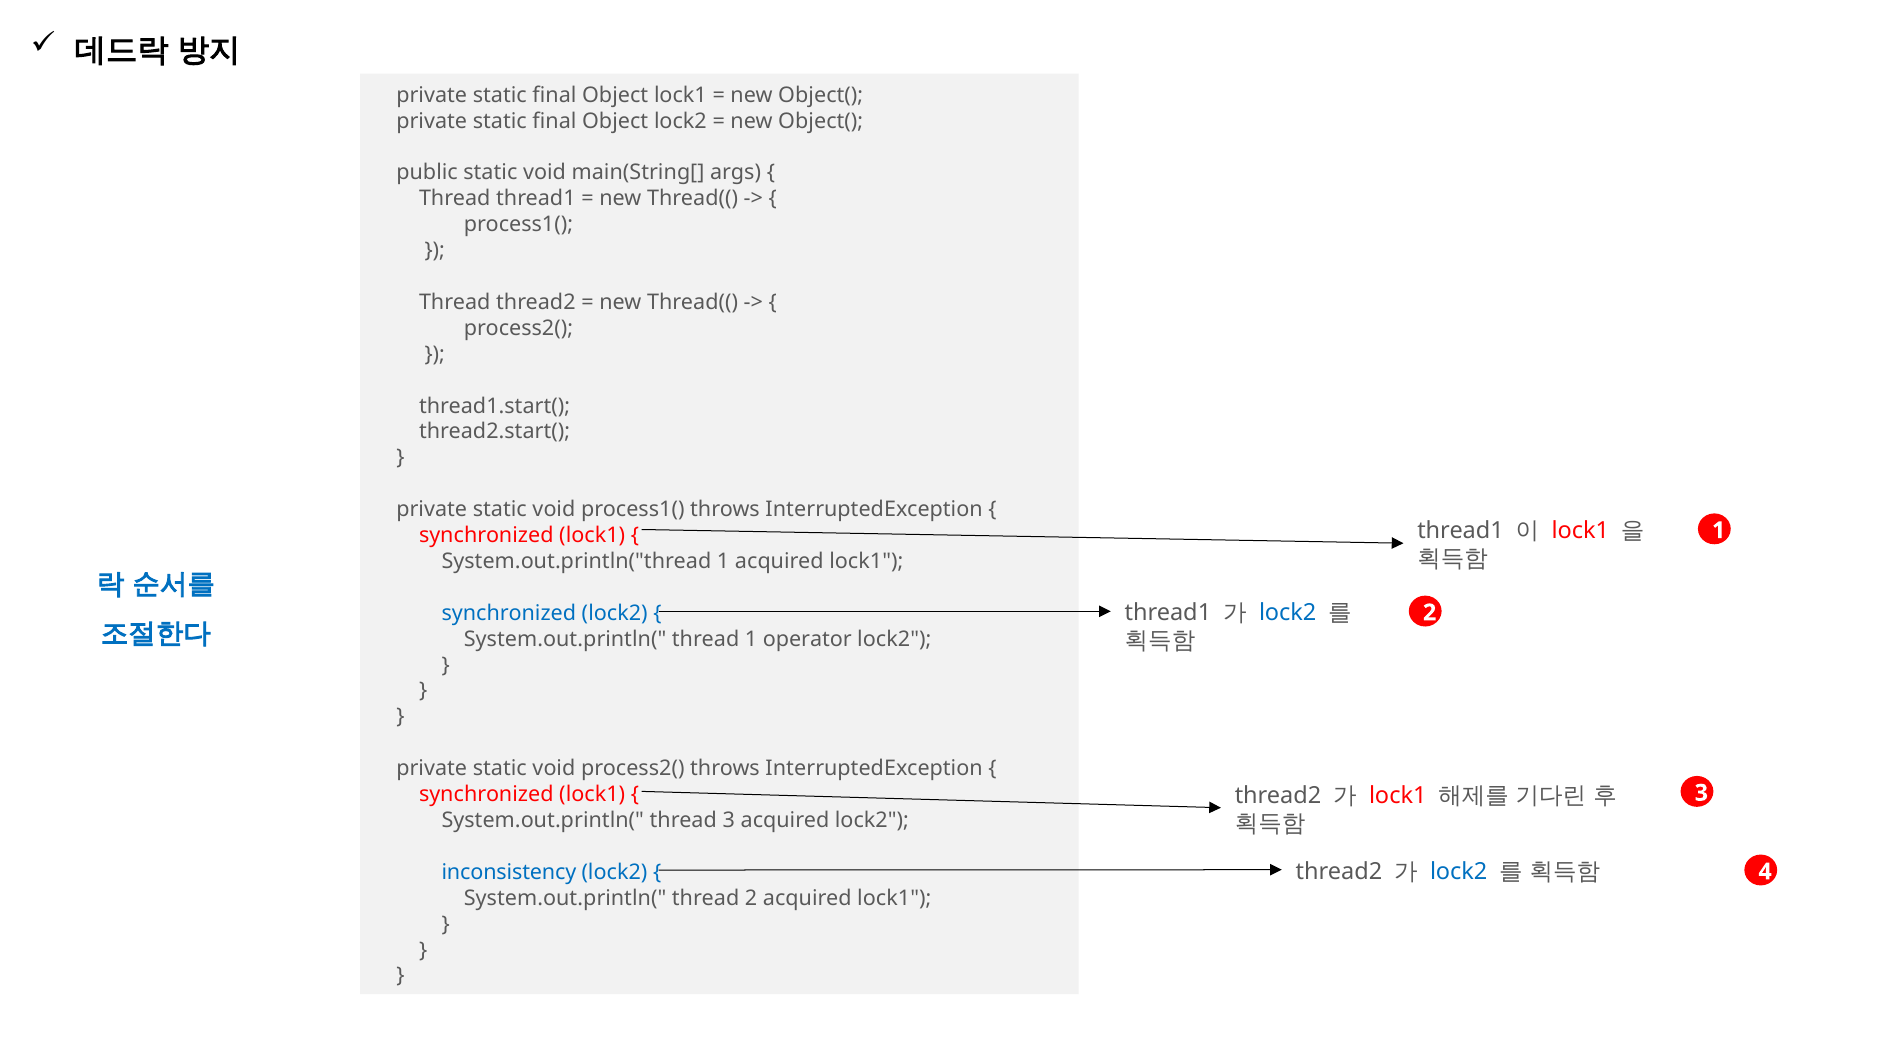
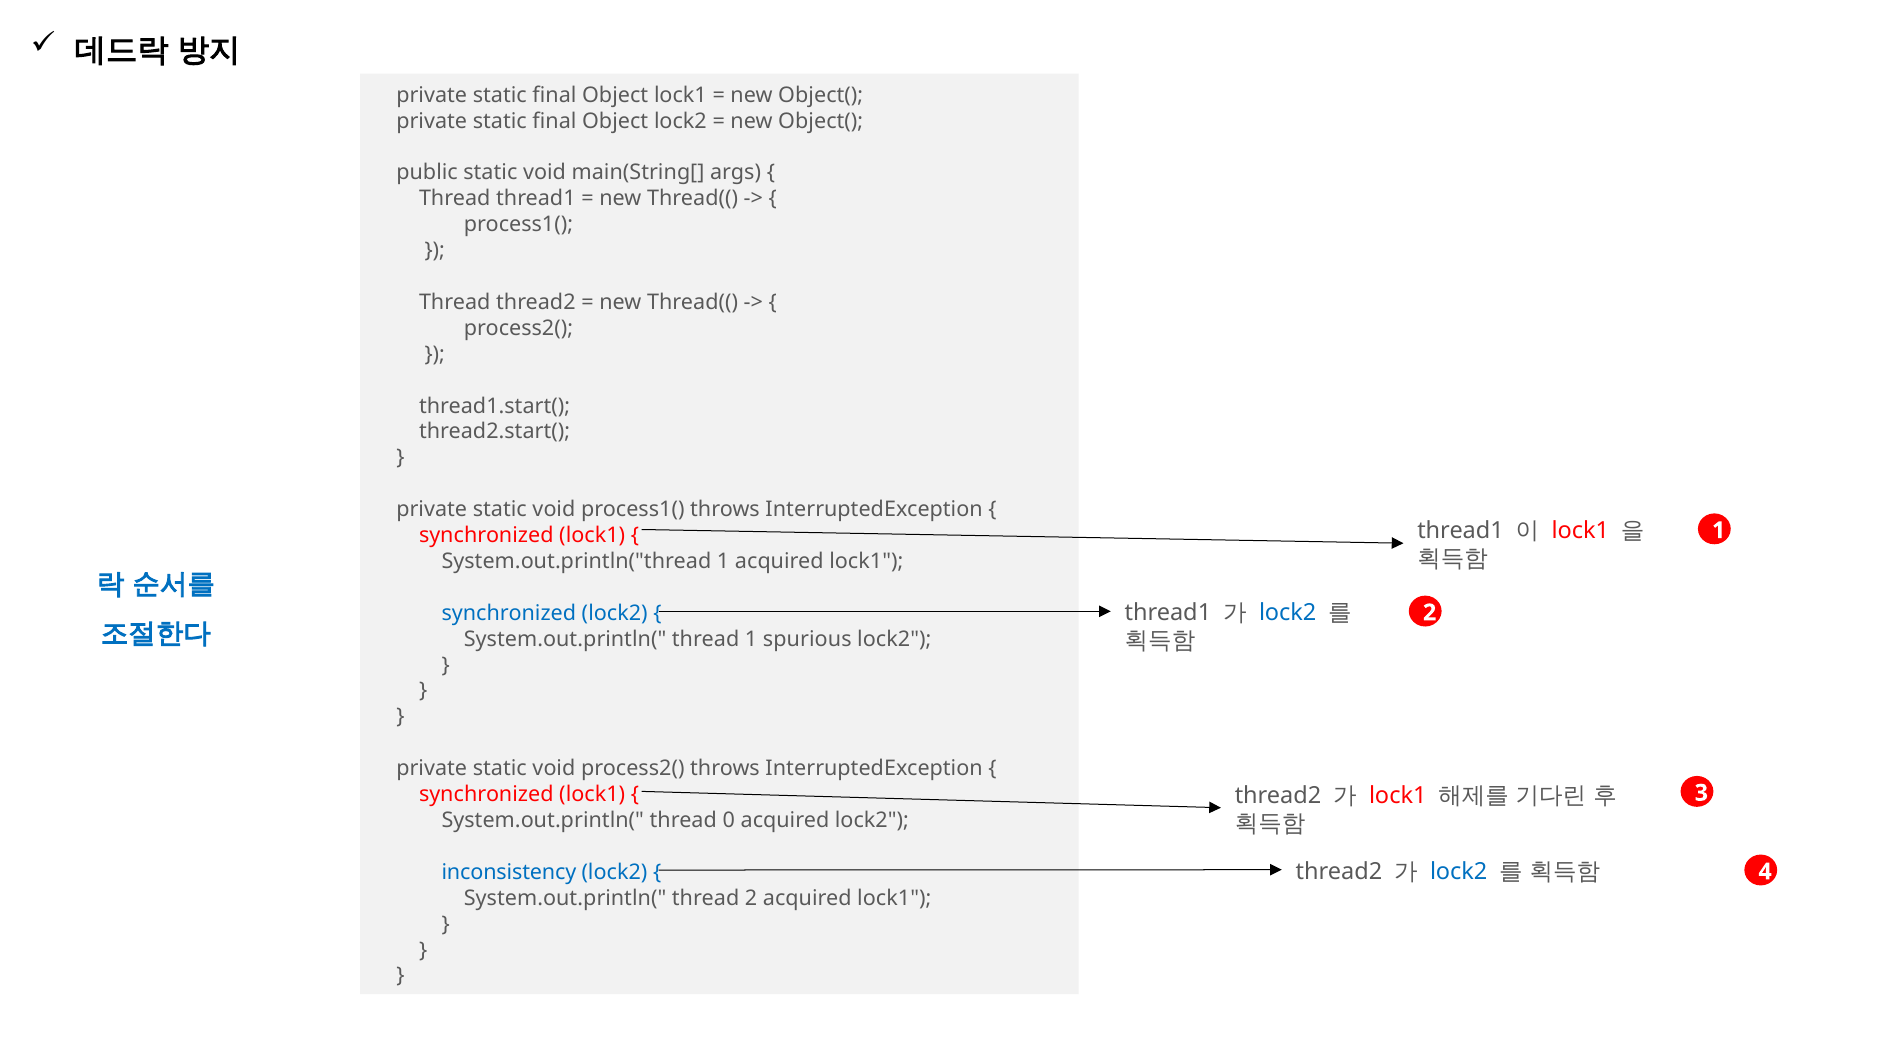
operator: operator -> spurious
thread 3: 3 -> 0
